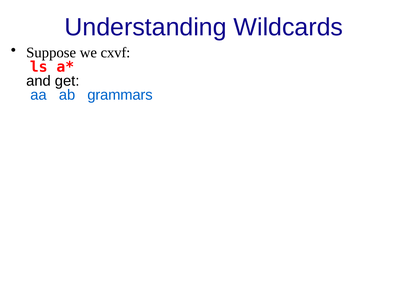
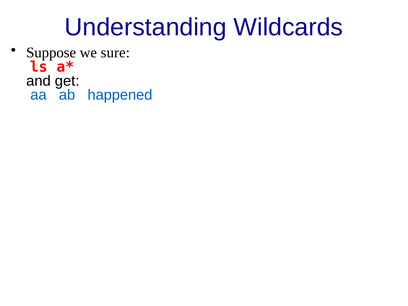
cxvf: cxvf -> sure
grammars: grammars -> happened
